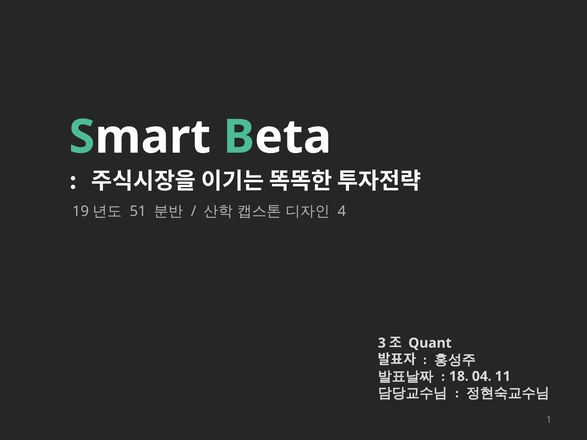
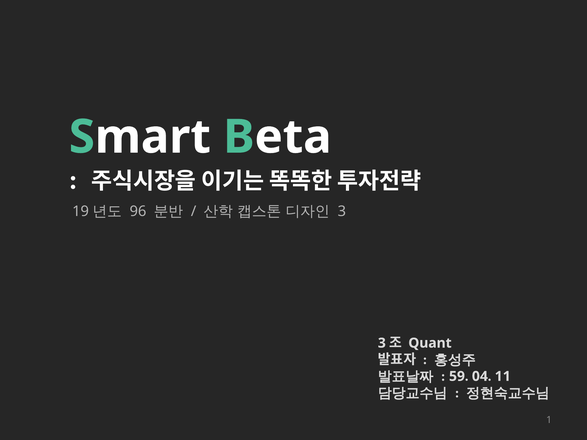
51: 51 -> 96
4 at (342, 211): 4 -> 3
18: 18 -> 59
